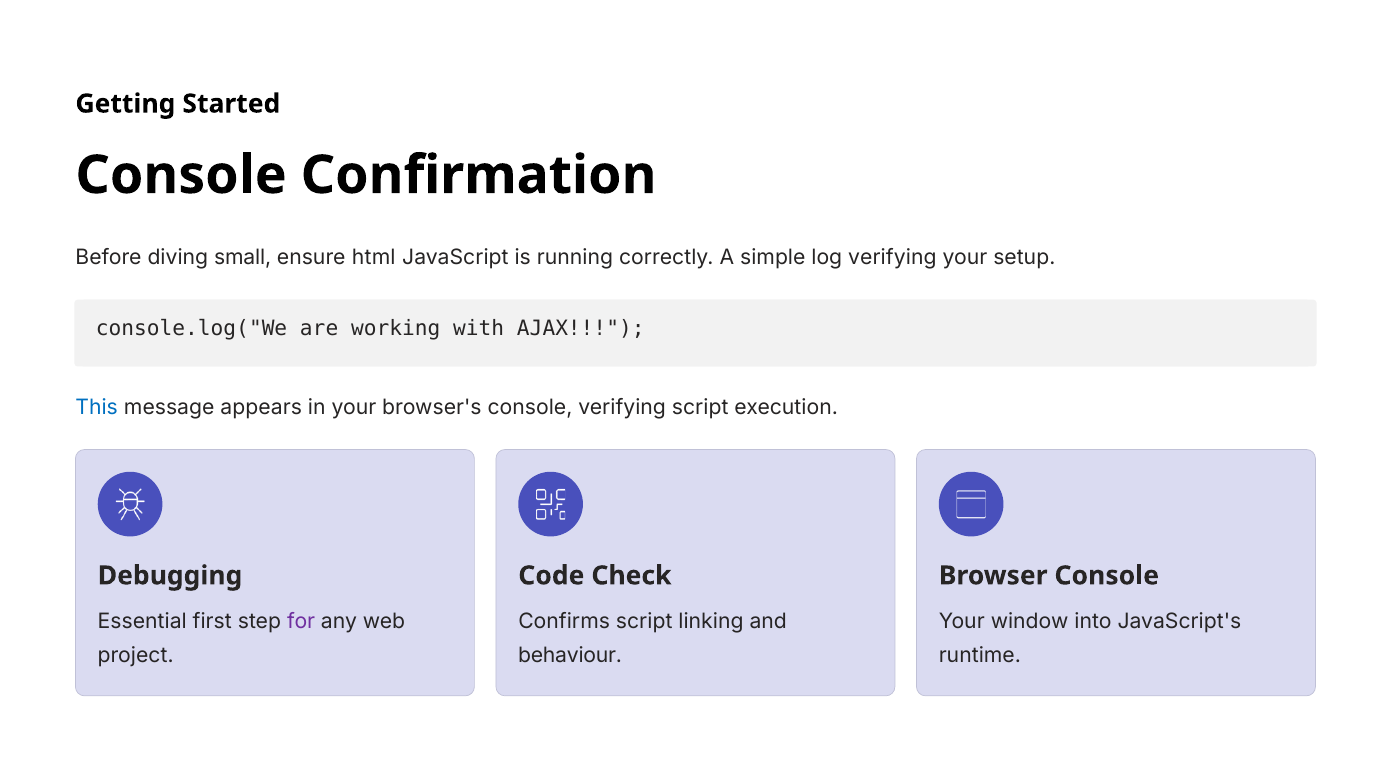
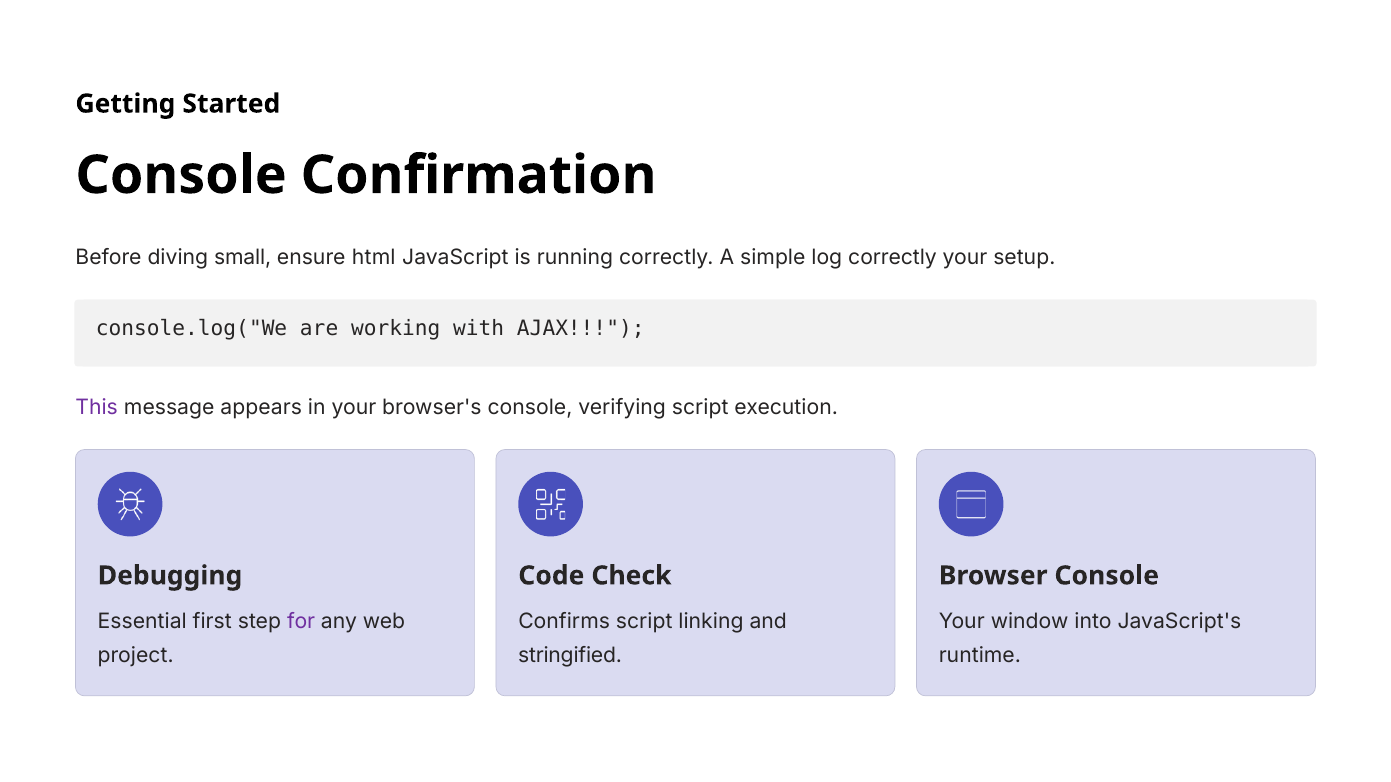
log verifying: verifying -> correctly
This colour: blue -> purple
behaviour: behaviour -> stringified
